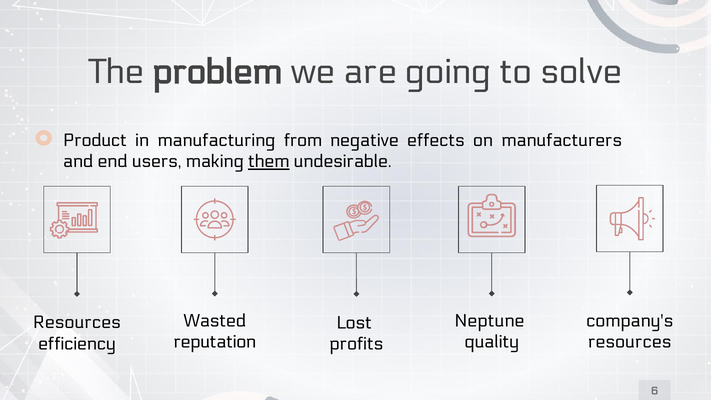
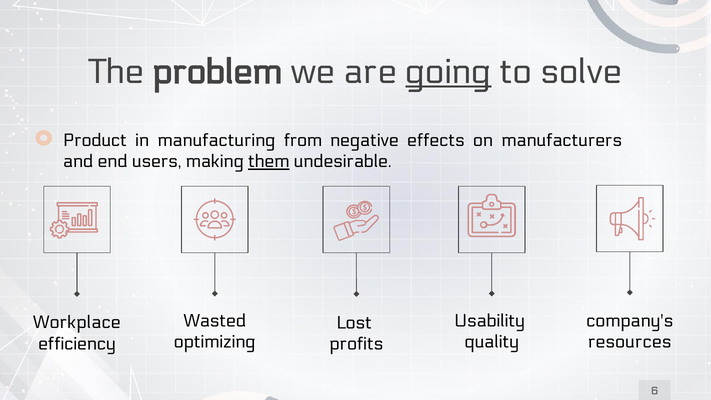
going underline: none -> present
Neptune: Neptune -> Usability
Resources at (77, 323): Resources -> Workplace
reputation: reputation -> optimizing
